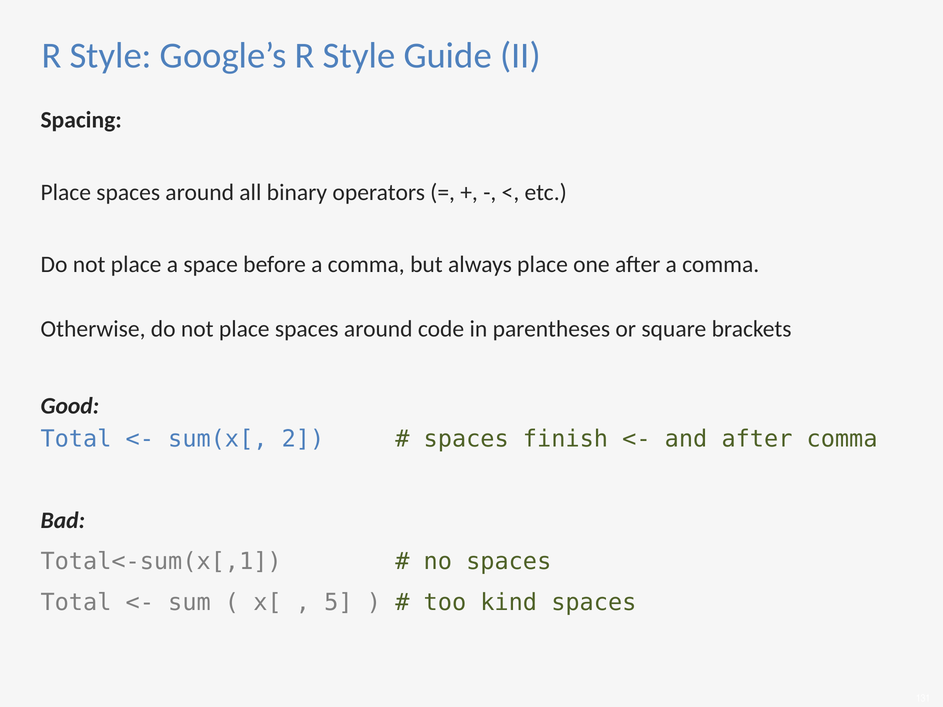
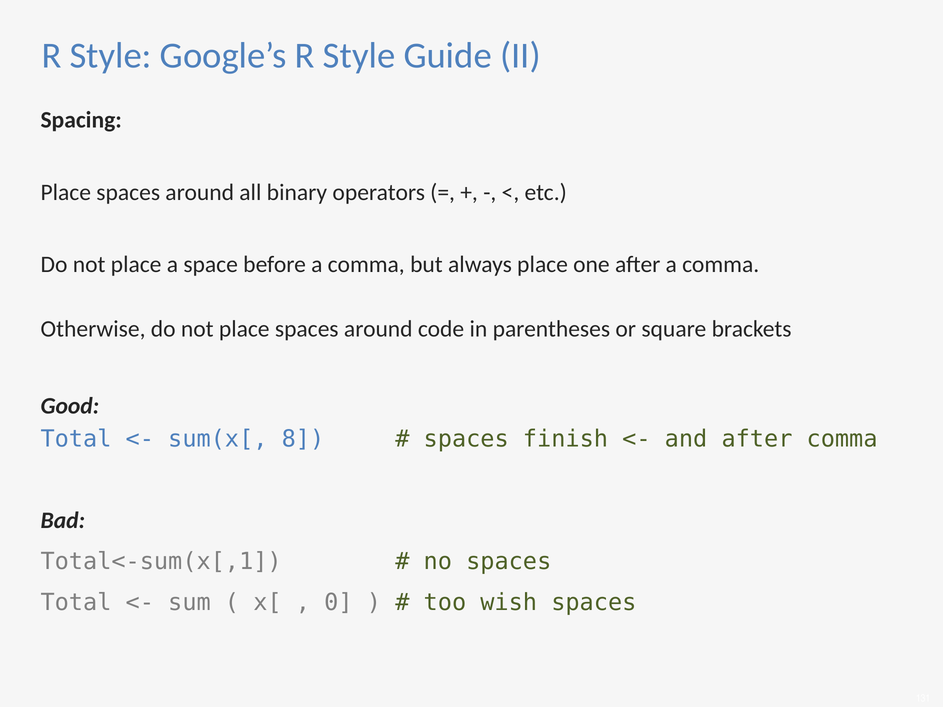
2: 2 -> 8
5: 5 -> 0
kind: kind -> wish
